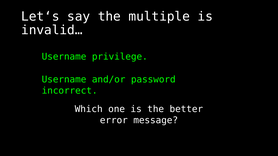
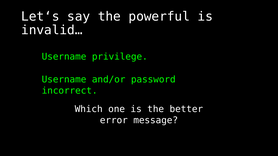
multiple: multiple -> powerful
